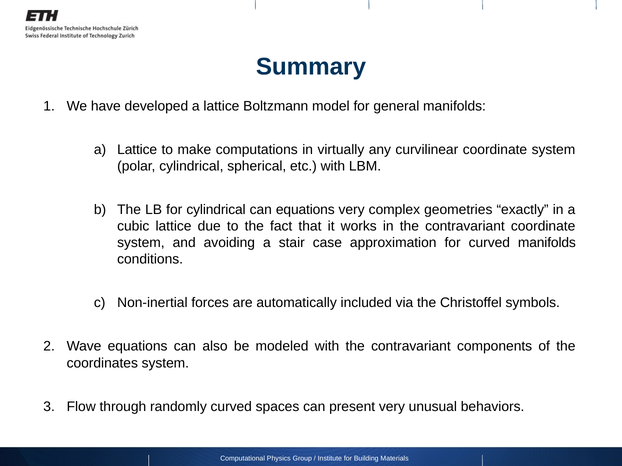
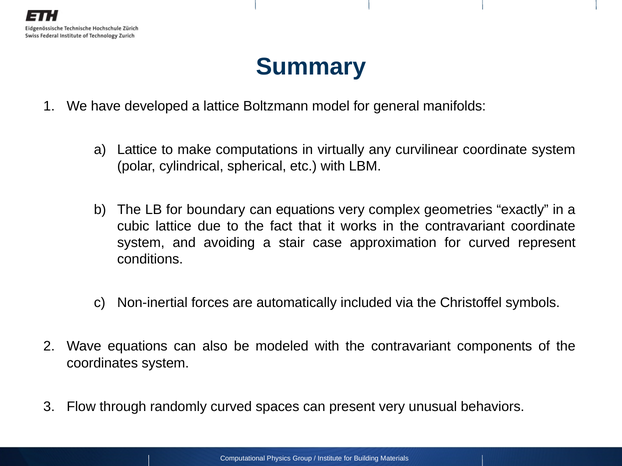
for cylindrical: cylindrical -> boundary
curved manifolds: manifolds -> represent
